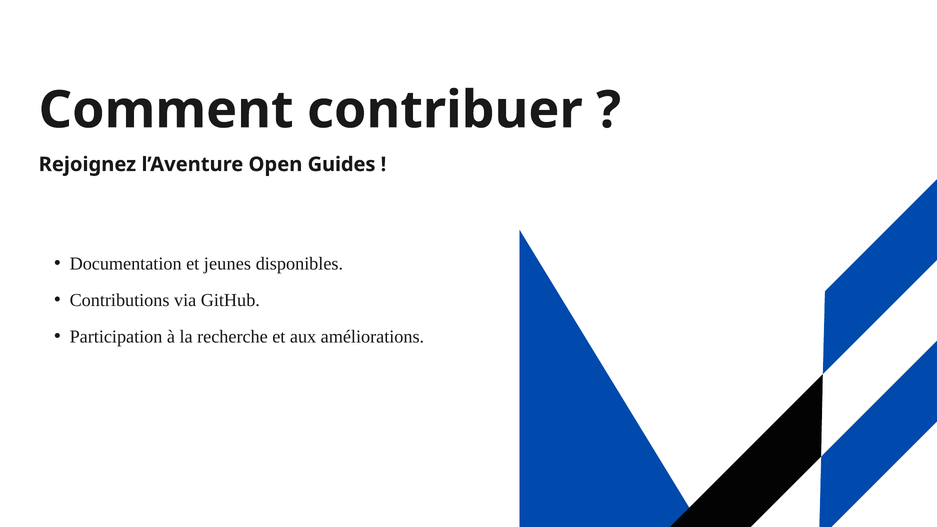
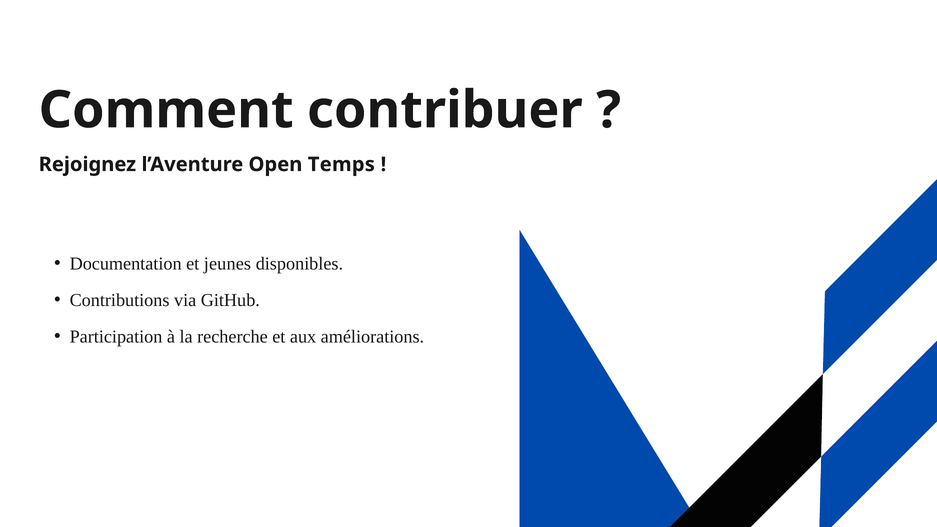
Guides: Guides -> Temps
